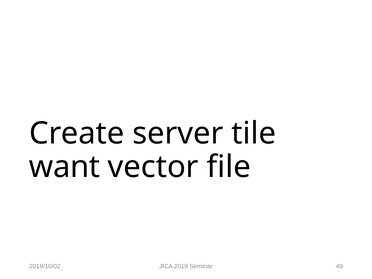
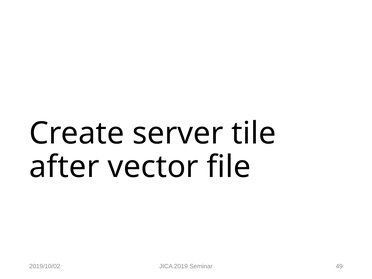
want: want -> after
